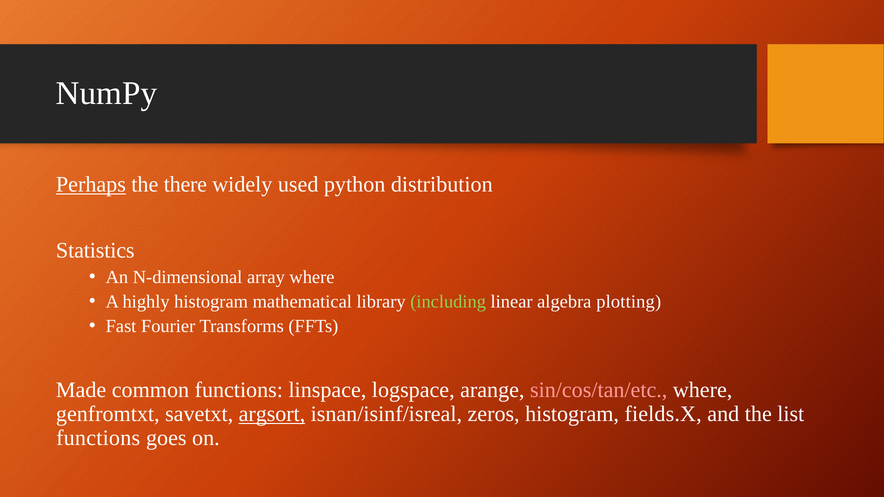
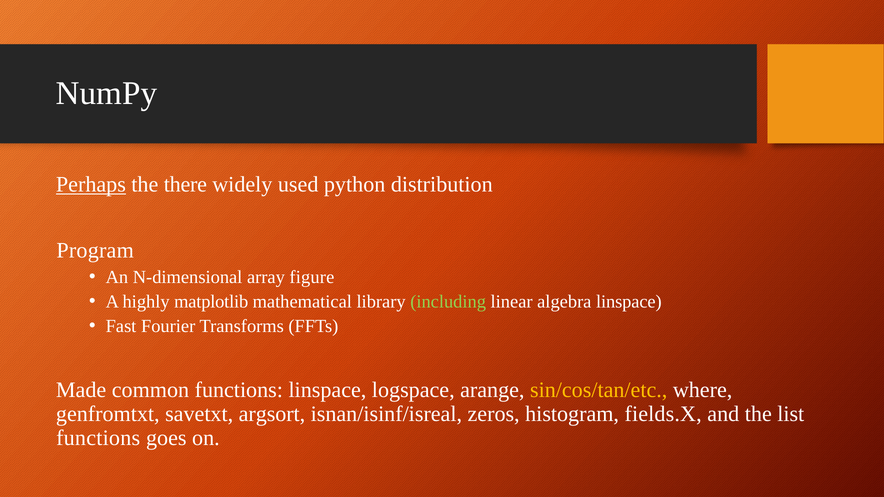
Statistics: Statistics -> Program
array where: where -> figure
highly histogram: histogram -> matplotlib
algebra plotting: plotting -> linspace
sin/cos/tan/etc colour: pink -> yellow
argsort underline: present -> none
